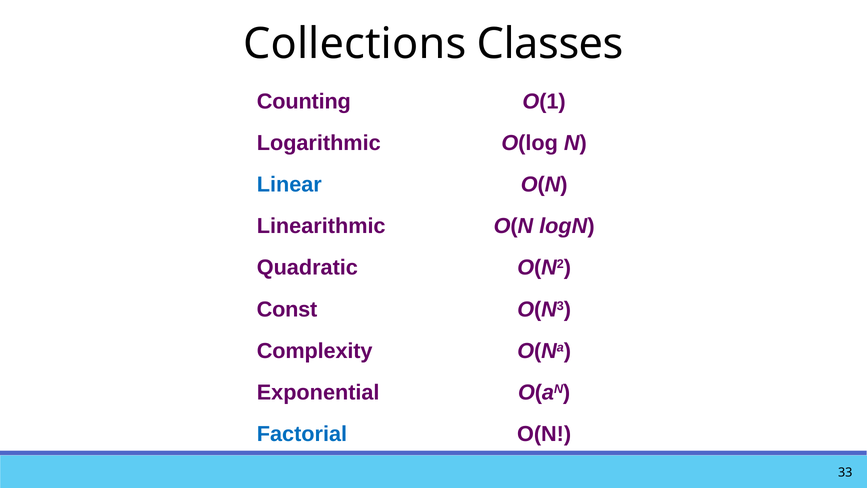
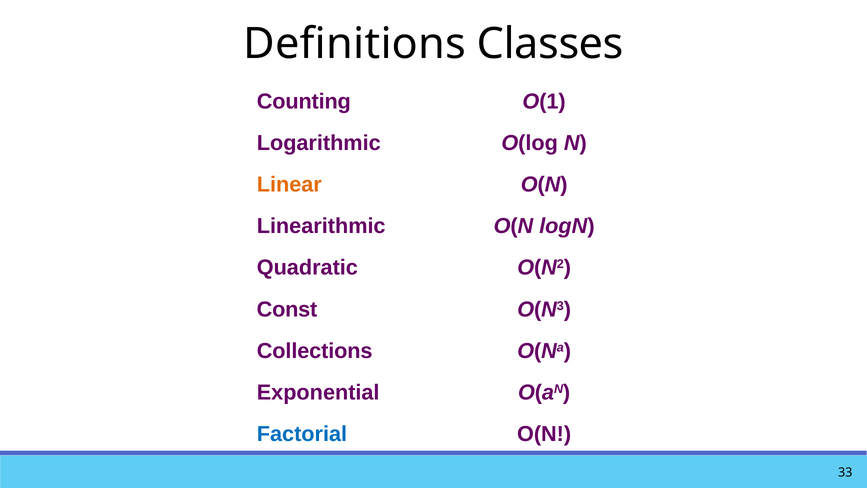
Collections: Collections -> Definitions
Linear colour: blue -> orange
Complexity: Complexity -> Collections
